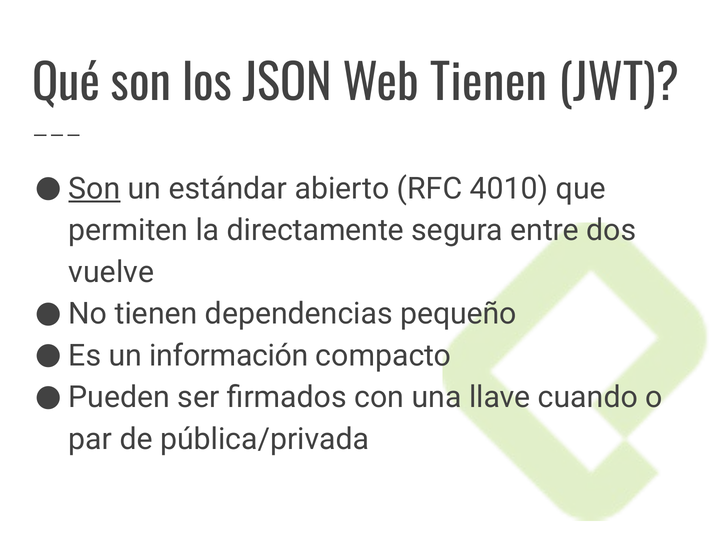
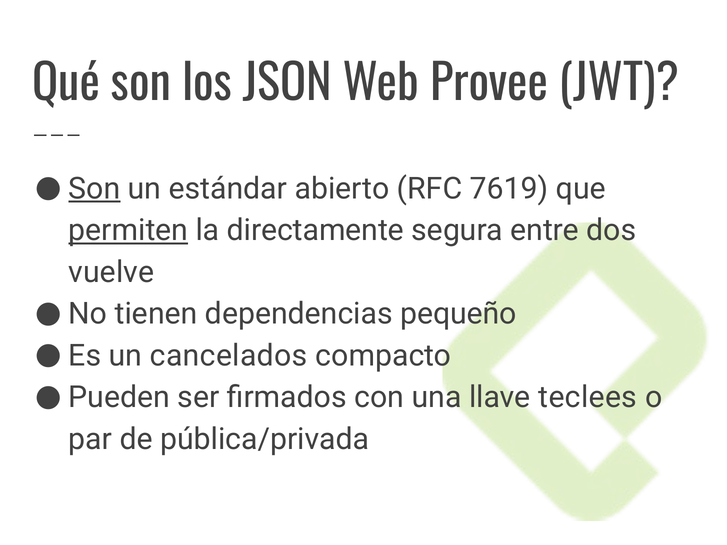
Web Tienen: Tienen -> Provee
4010: 4010 -> 7619
permiten underline: none -> present
información: información -> cancelados
cuando: cuando -> teclees
